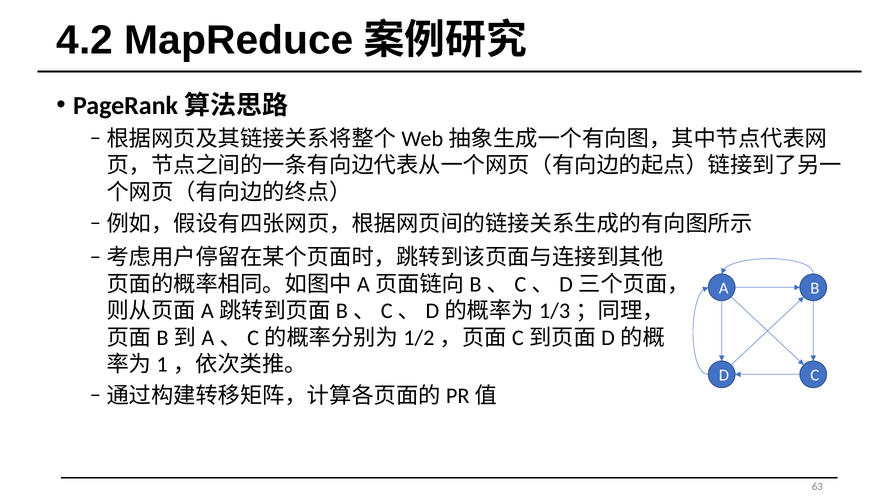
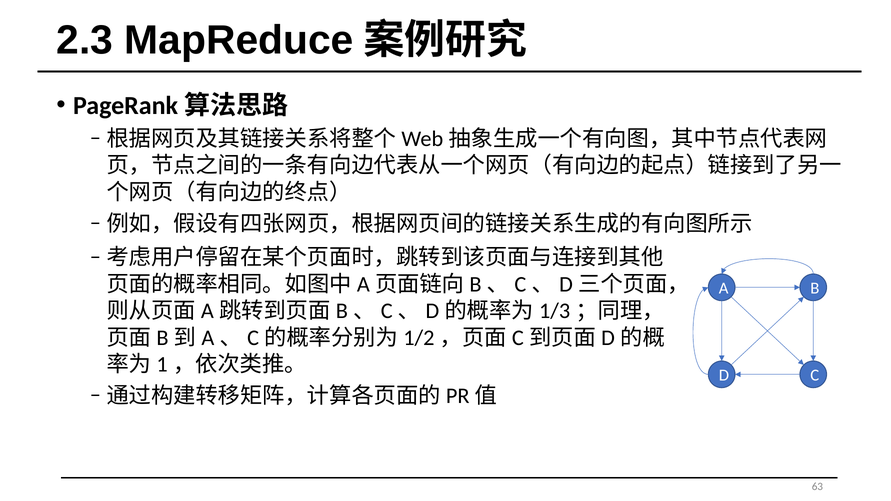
4.2: 4.2 -> 2.3
